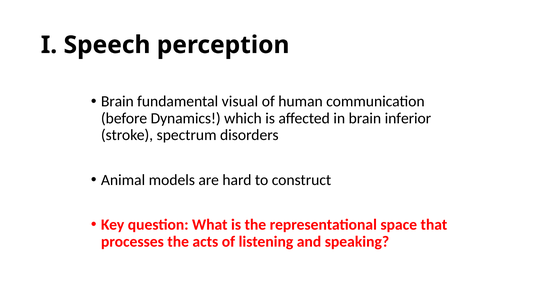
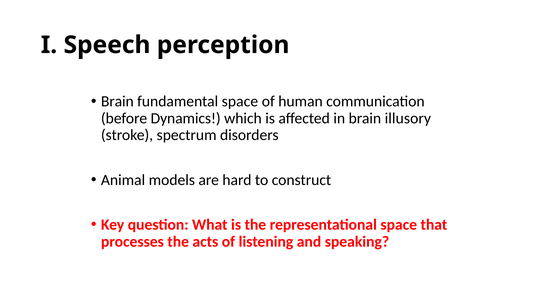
fundamental visual: visual -> space
inferior: inferior -> illusory
